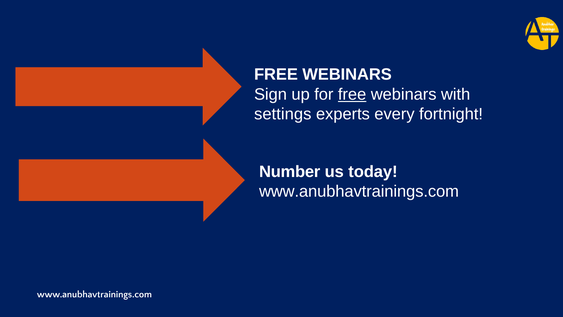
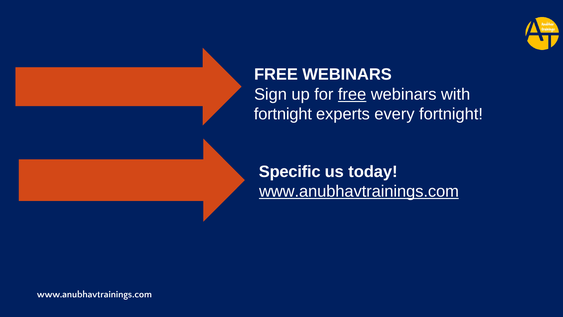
settings at (283, 114): settings -> fortnight
Number: Number -> Specific
www.anubhavtrainings.com at (359, 191) underline: none -> present
